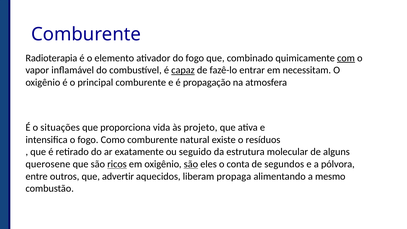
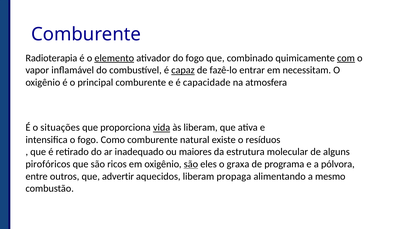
elemento underline: none -> present
propagação: propagação -> capacidade
vida underline: none -> present
às projeto: projeto -> liberam
exatamente: exatamente -> inadequado
seguido: seguido -> maiores
querosene: querosene -> pirofóricos
ricos underline: present -> none
conta: conta -> graxa
segundos: segundos -> programa
